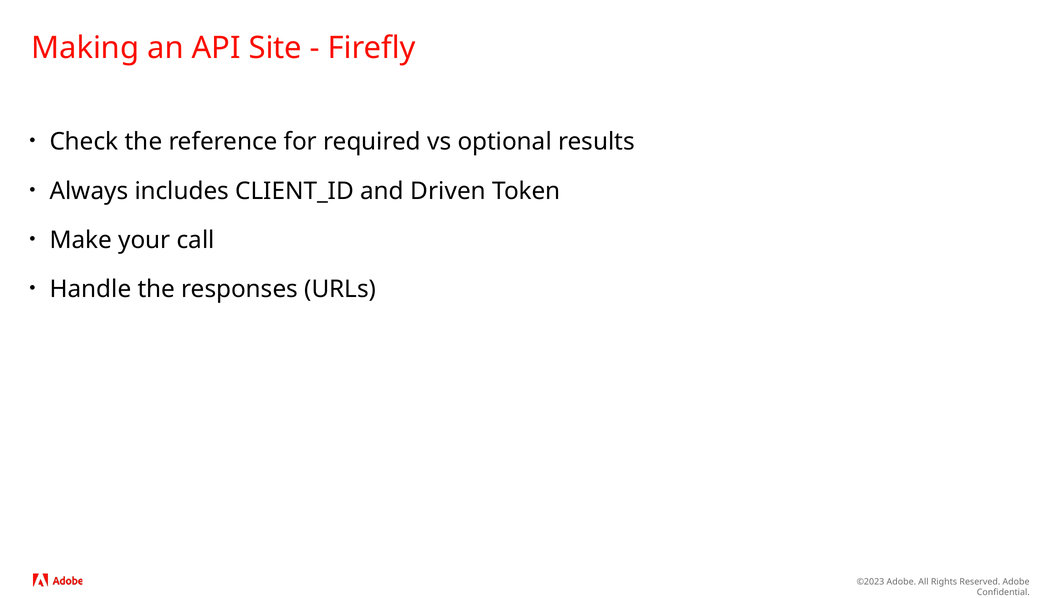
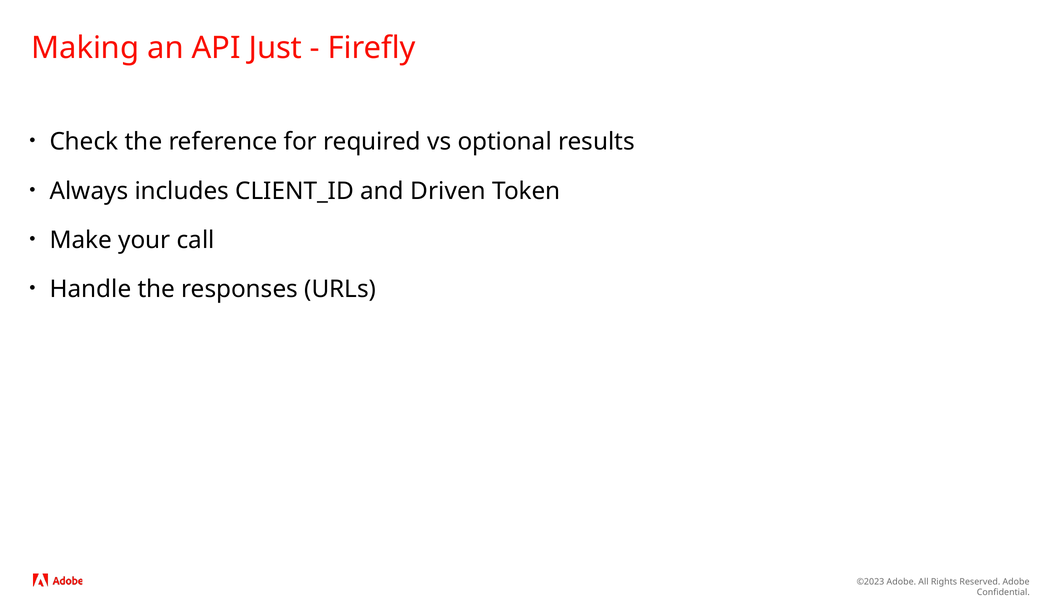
Site: Site -> Just
